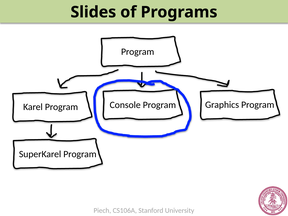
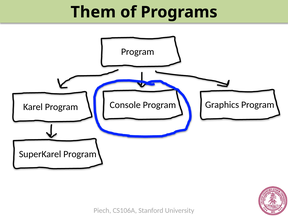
Slides: Slides -> Them
